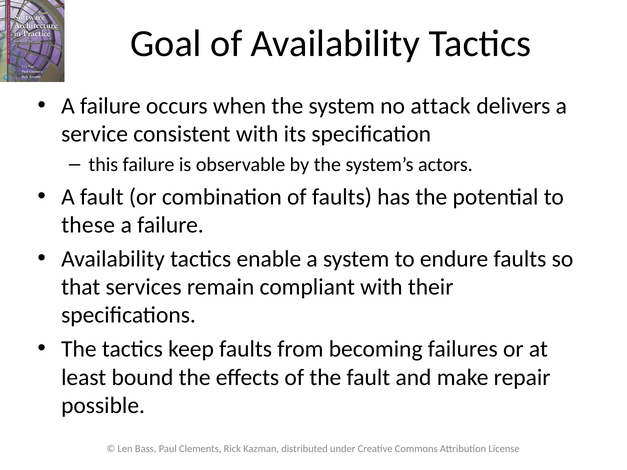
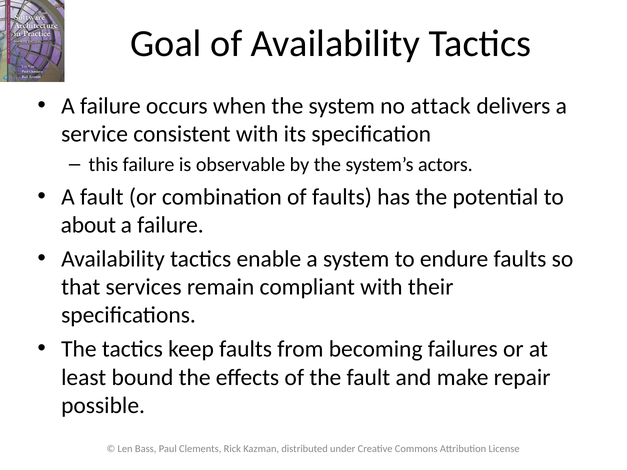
these: these -> about
